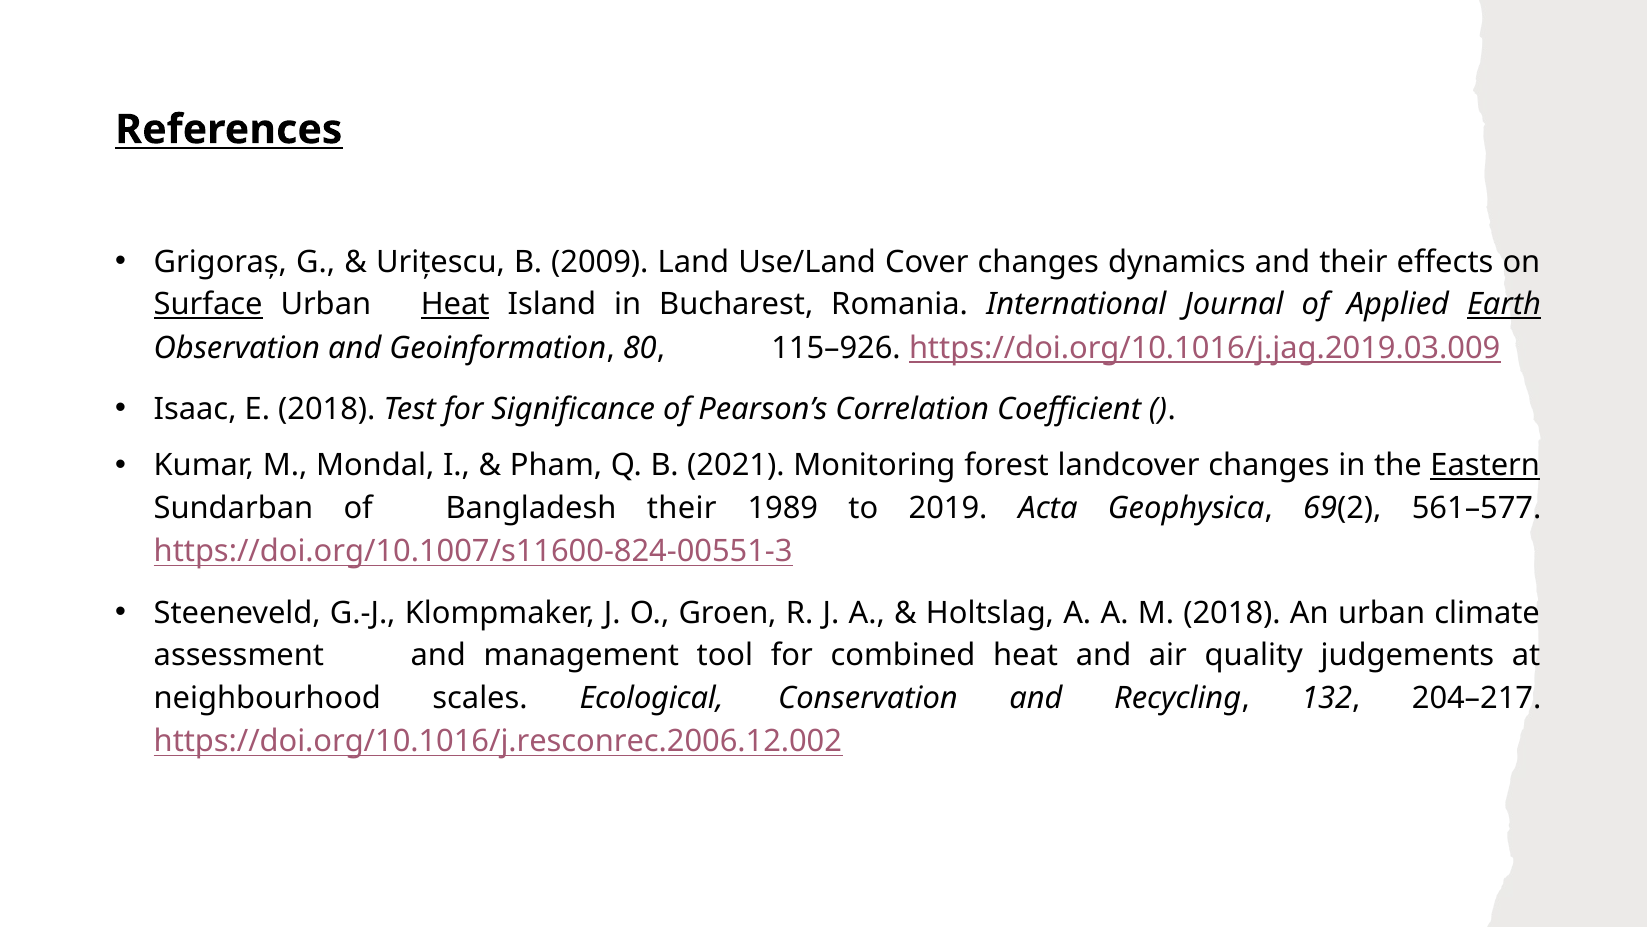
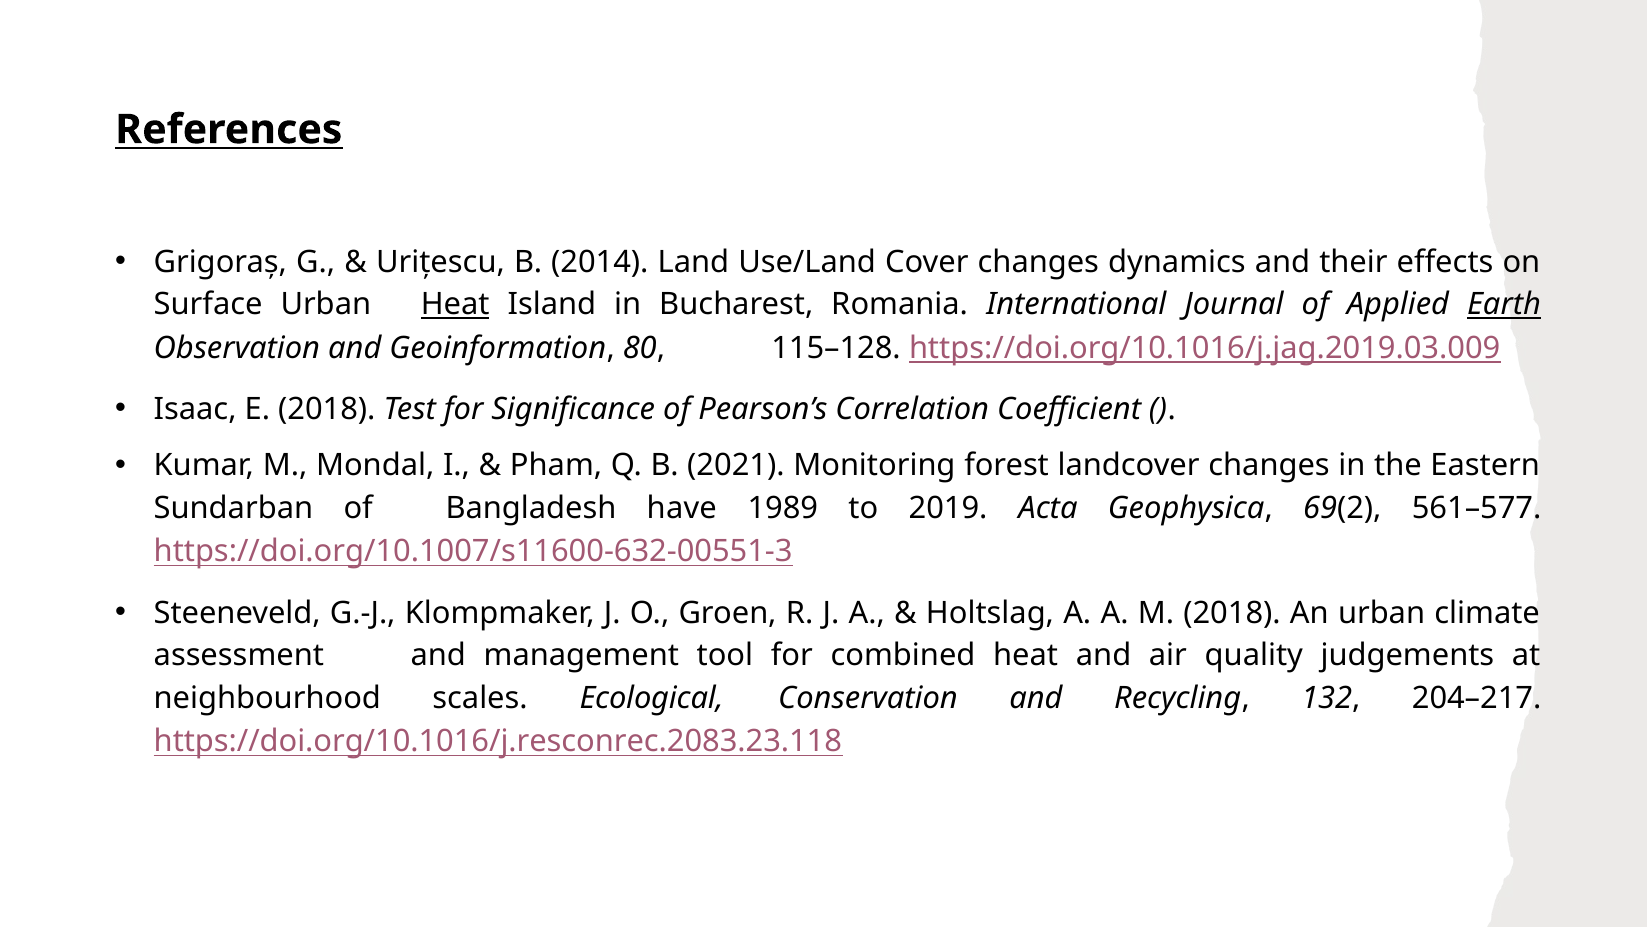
2009: 2009 -> 2014
Surface underline: present -> none
115–926: 115–926 -> 115–128
Eastern underline: present -> none
Bangladesh their: their -> have
https://doi.org/10.1007/s11600-824-00551-3: https://doi.org/10.1007/s11600-824-00551-3 -> https://doi.org/10.1007/s11600-632-00551-3
https://doi.org/10.1016/j.resconrec.2006.12.002: https://doi.org/10.1016/j.resconrec.2006.12.002 -> https://doi.org/10.1016/j.resconrec.2083.23.118
